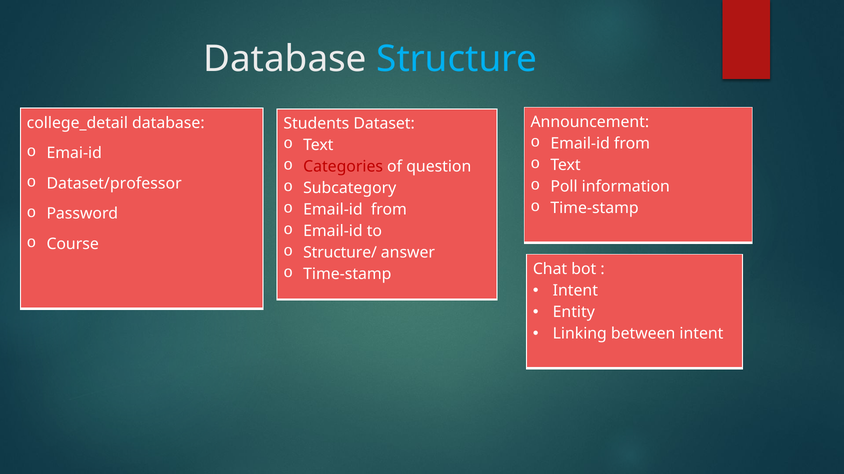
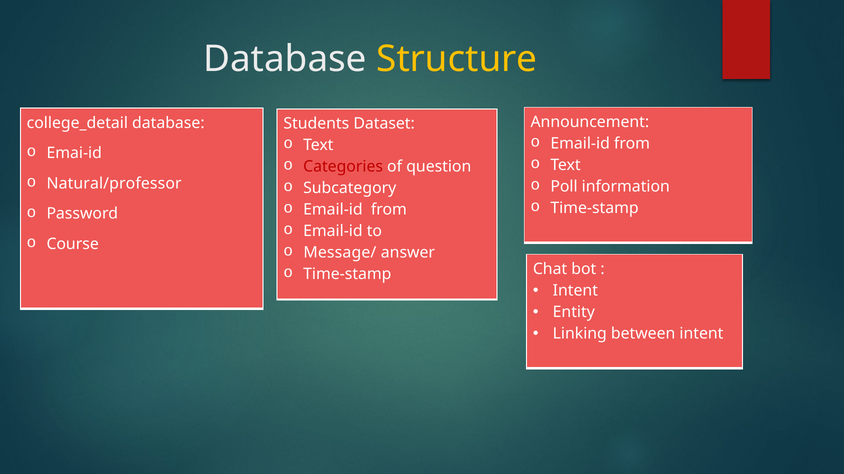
Structure colour: light blue -> yellow
Dataset/professor: Dataset/professor -> Natural/professor
Structure/: Structure/ -> Message/
